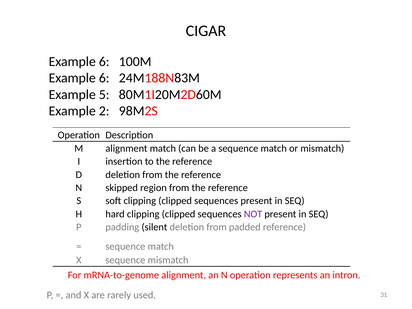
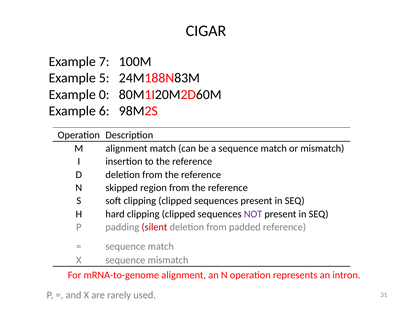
6 at (104, 62): 6 -> 7
6 at (104, 78): 6 -> 5
5: 5 -> 0
2: 2 -> 6
silent colour: black -> red
